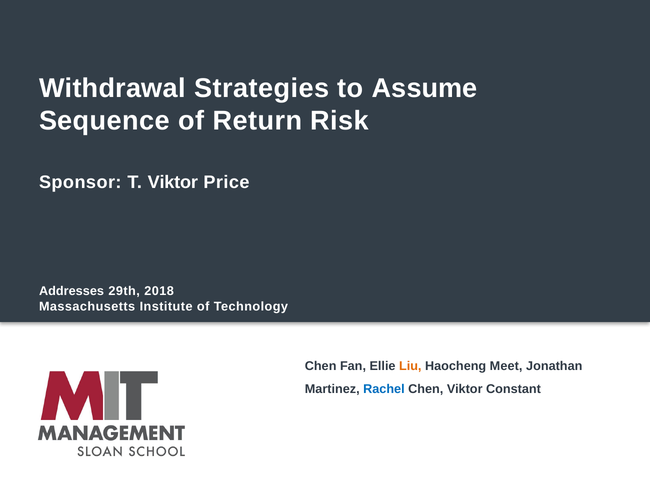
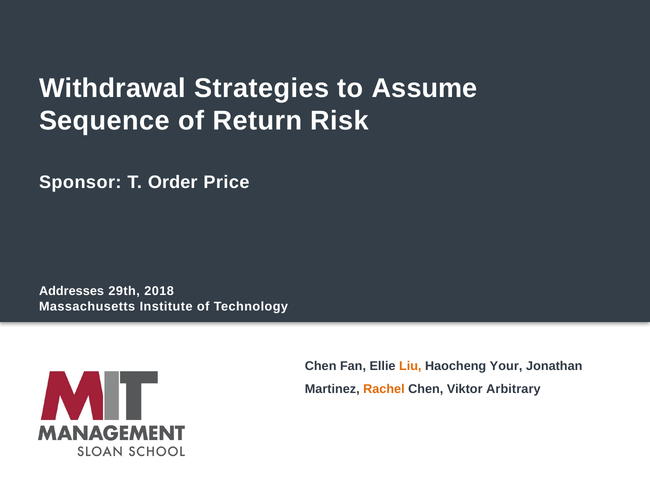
T Viktor: Viktor -> Order
Meet: Meet -> Your
Rachel colour: blue -> orange
Constant: Constant -> Arbitrary
